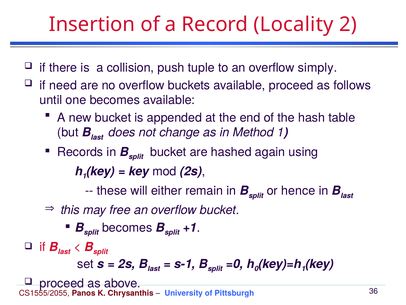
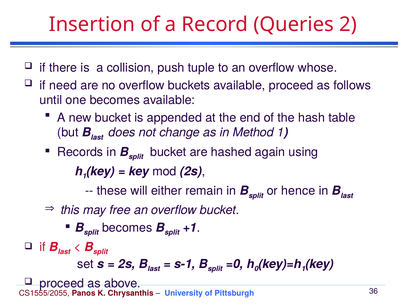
Locality: Locality -> Queries
simply: simply -> whose
